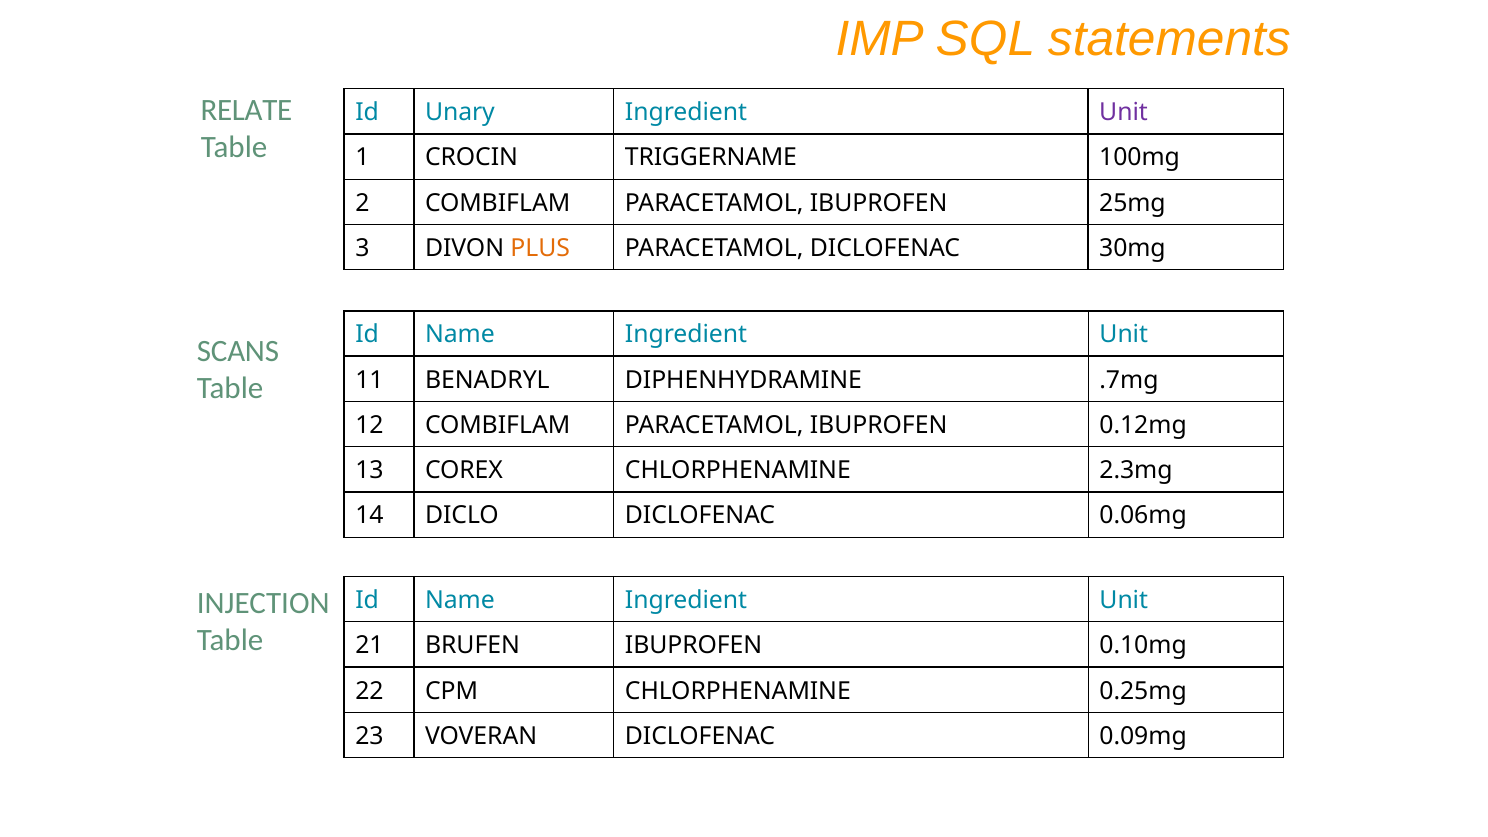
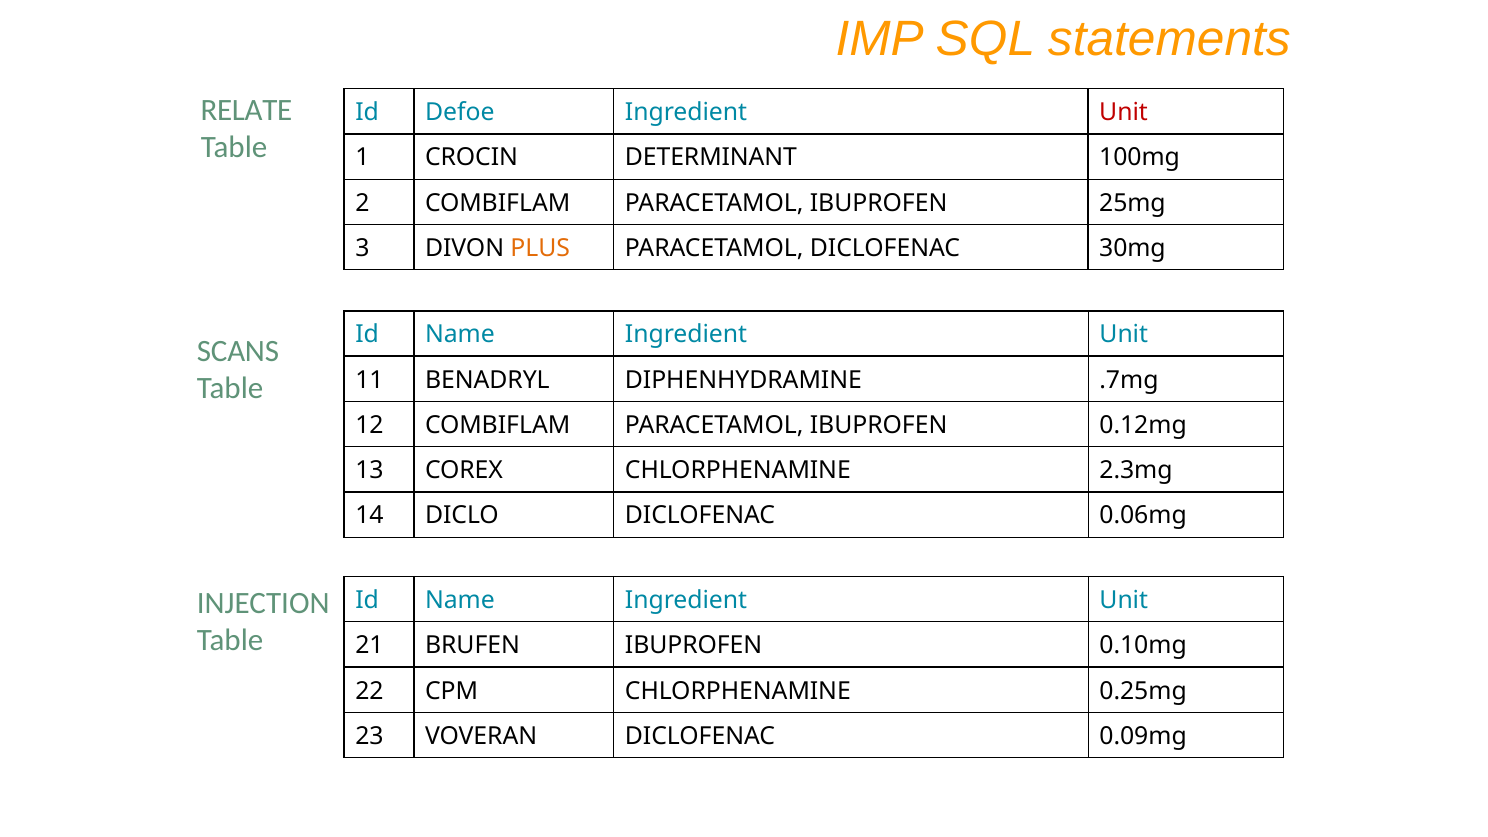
Unary: Unary -> Defoe
Unit at (1124, 112) colour: purple -> red
TRIGGERNAME: TRIGGERNAME -> DETERMINANT
